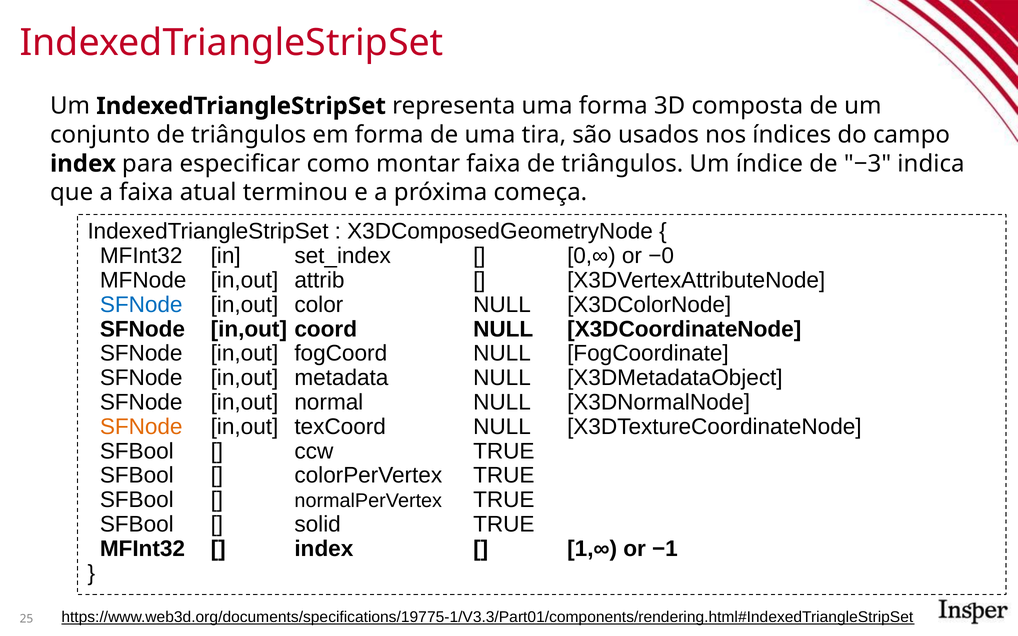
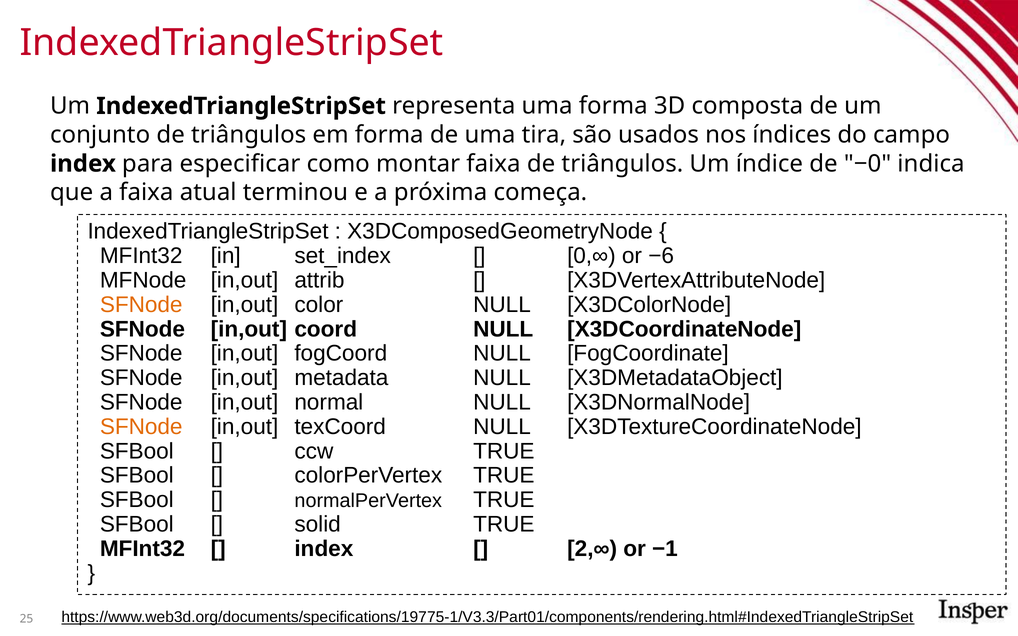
−3: −3 -> −0
−0: −0 -> −6
SFNode at (141, 305) colour: blue -> orange
1,∞: 1,∞ -> 2,∞
